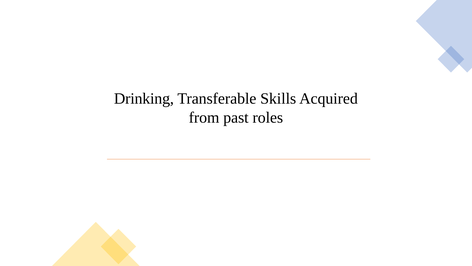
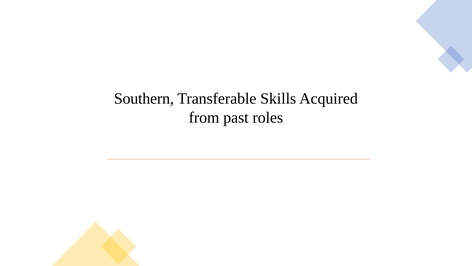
Drinking: Drinking -> Southern
